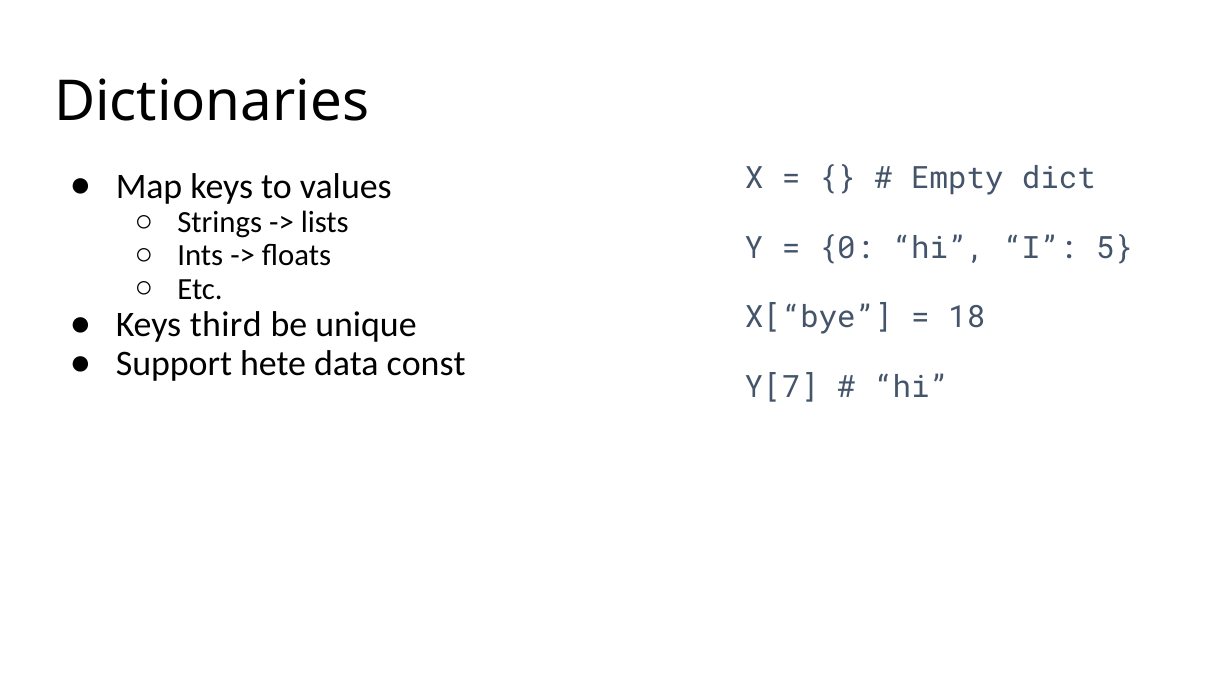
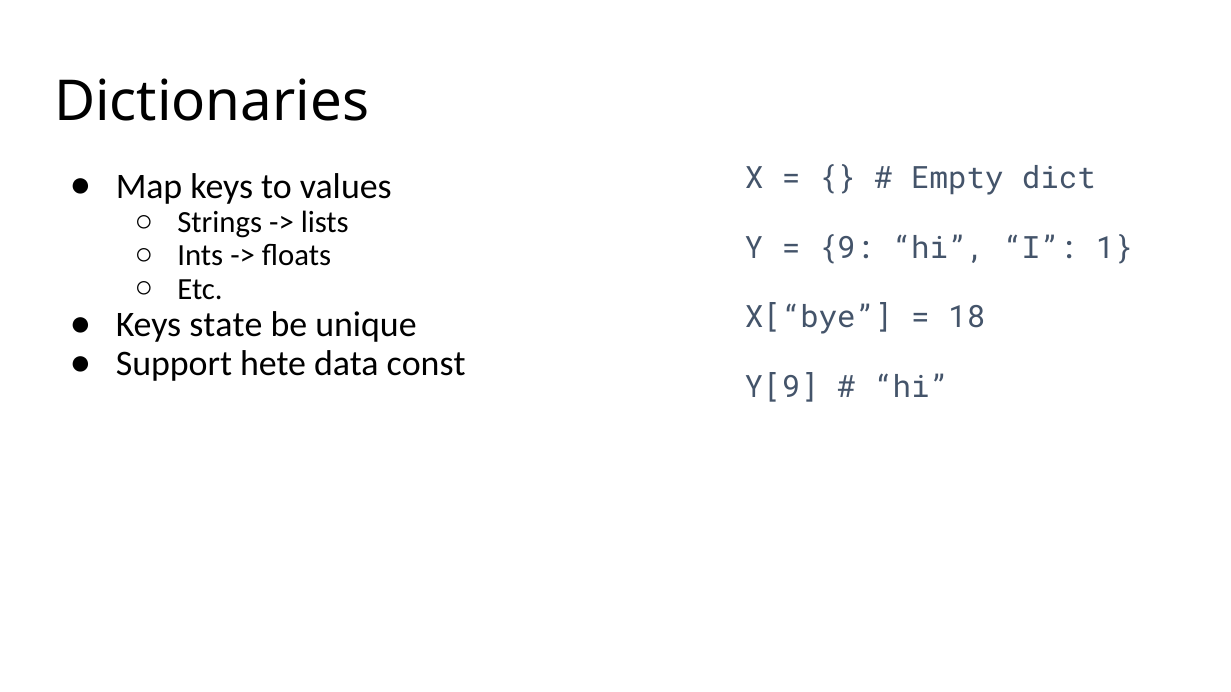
0: 0 -> 9
5: 5 -> 1
third: third -> state
Y[7: Y[7 -> Y[9
